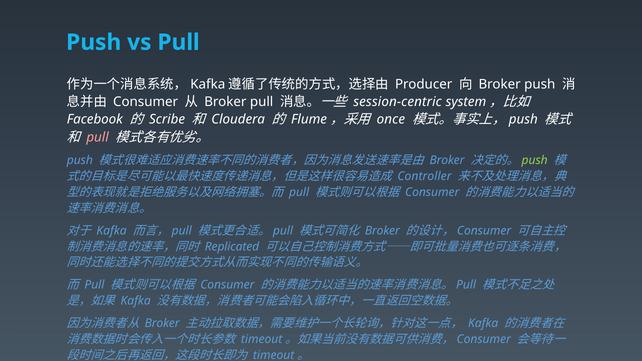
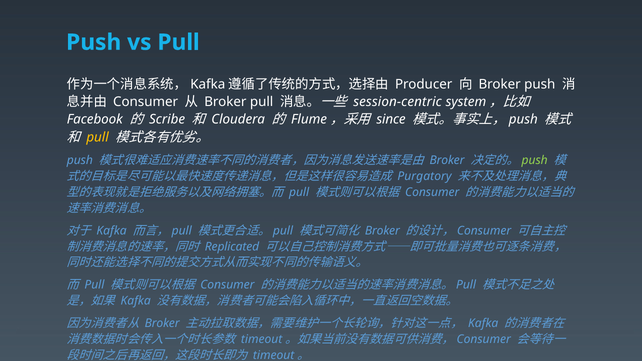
once: once -> since
pull at (98, 137) colour: pink -> yellow
Controller: Controller -> Purgatory
